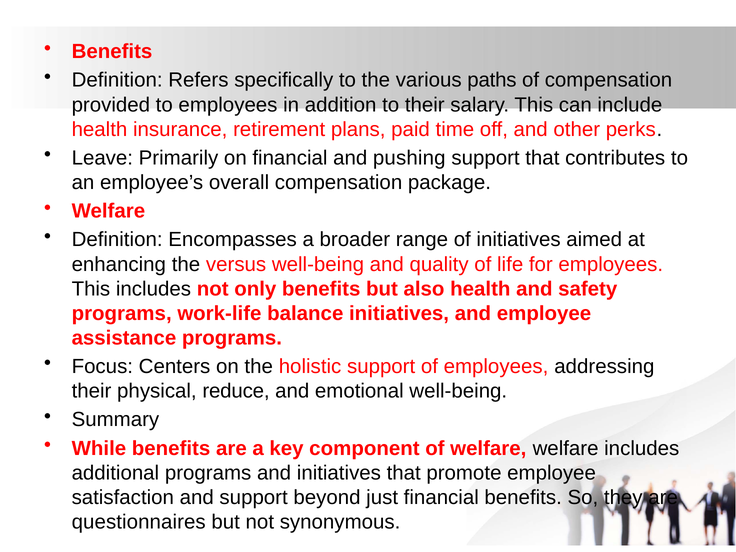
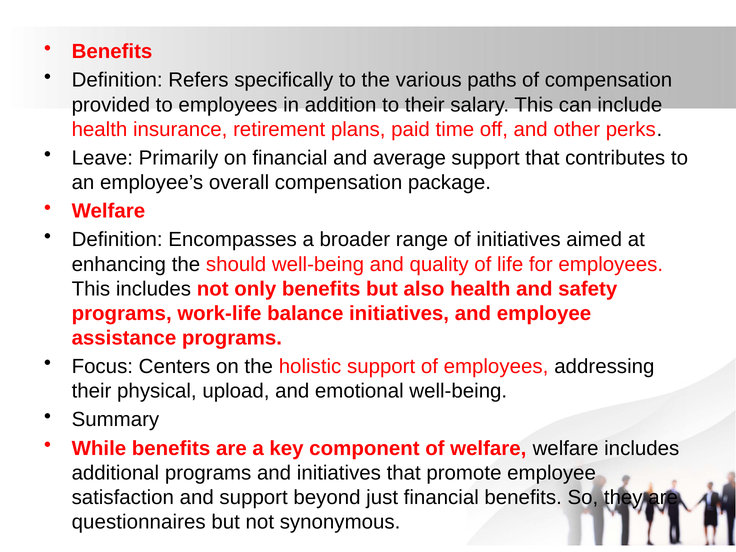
pushing: pushing -> average
versus: versus -> should
reduce: reduce -> upload
